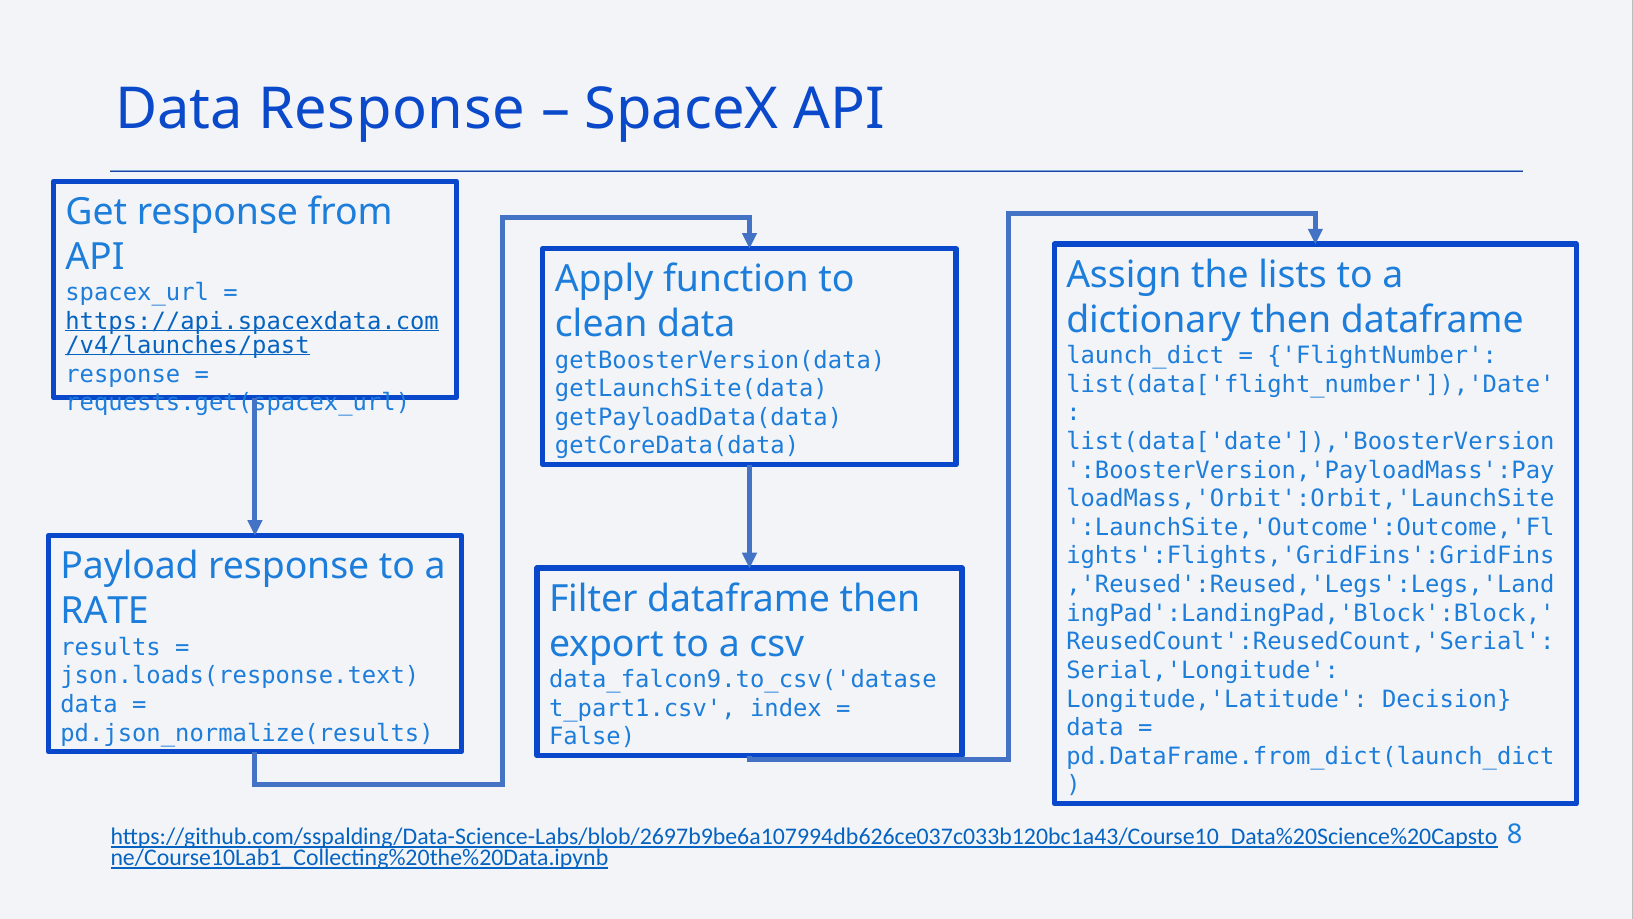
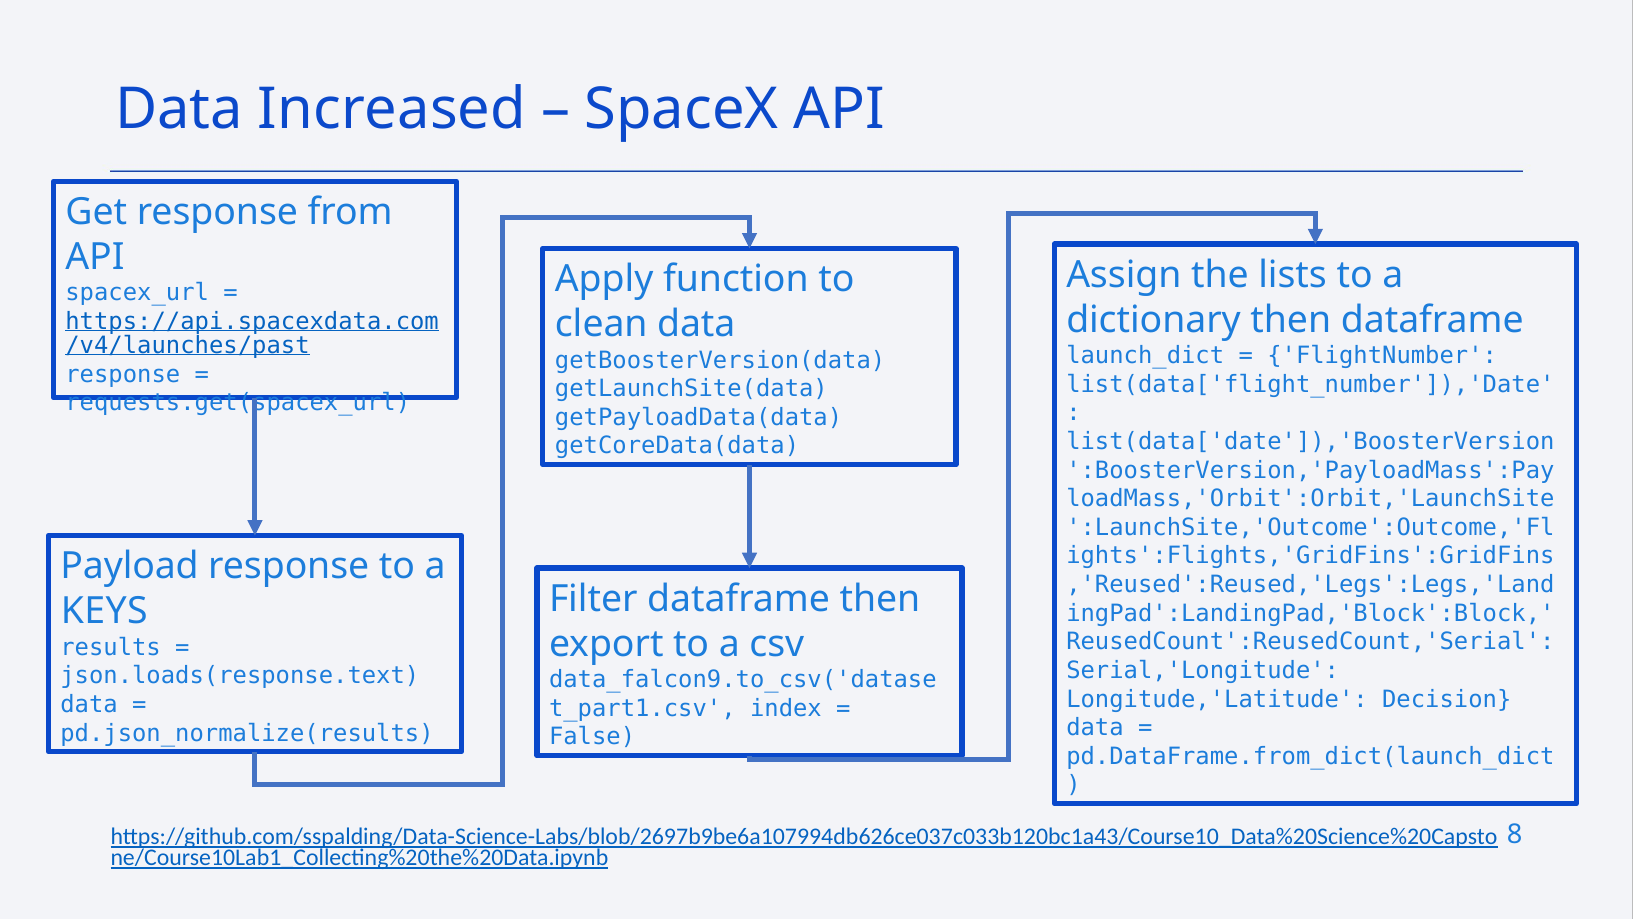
Data Response: Response -> Increased
RATE: RATE -> KEYS
